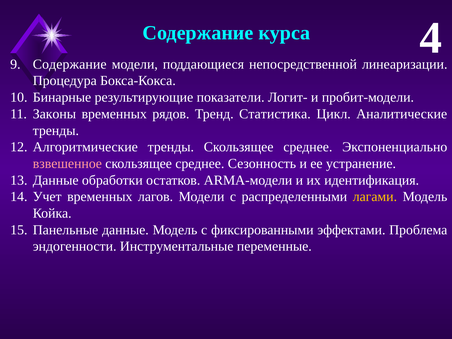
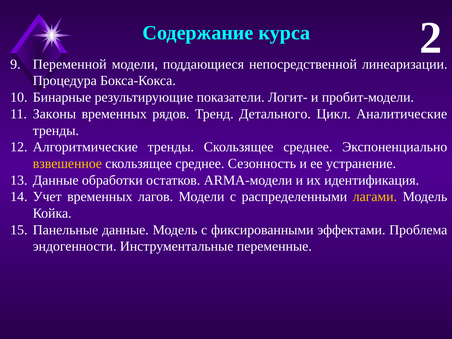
4: 4 -> 2
Содержание at (70, 64): Содержание -> Переменной
Статистика: Статистика -> Детального
взвешенное colour: pink -> yellow
